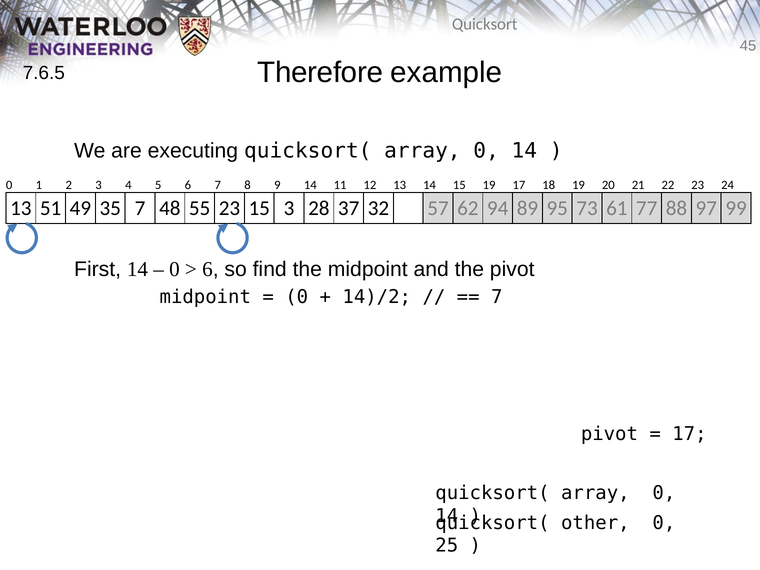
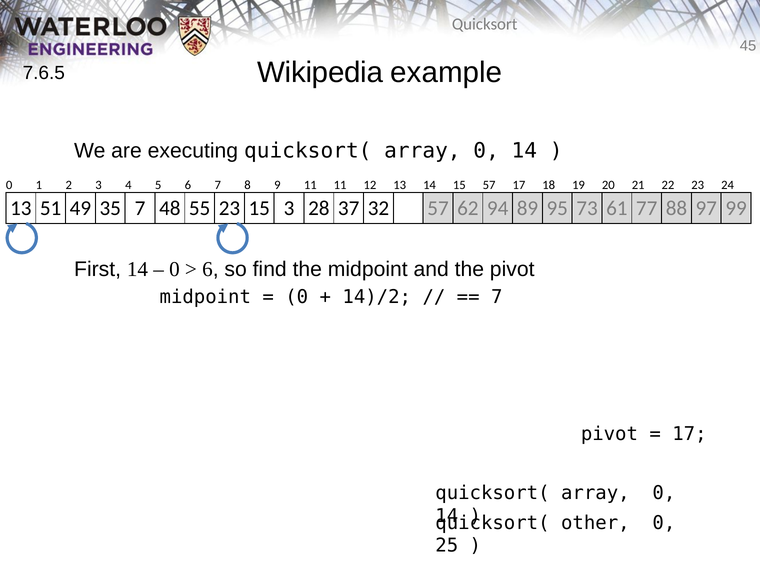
Therefore: Therefore -> Wikipedia
9 14: 14 -> 11
15 19: 19 -> 57
